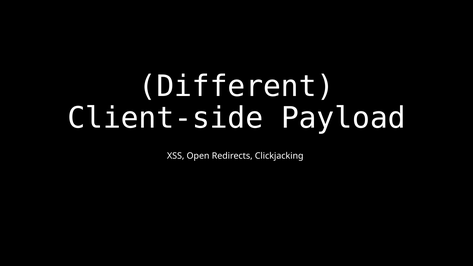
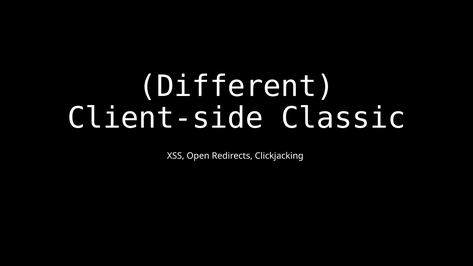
Payload: Payload -> Classic
